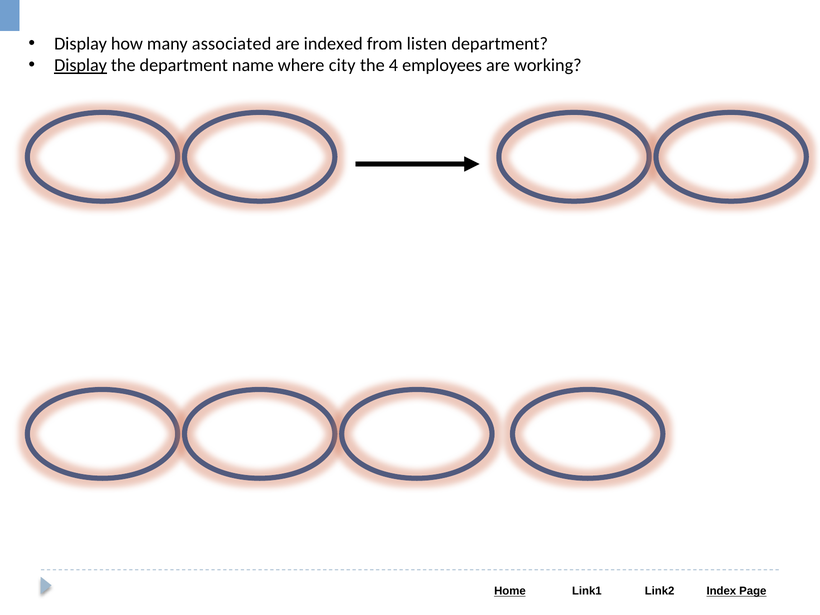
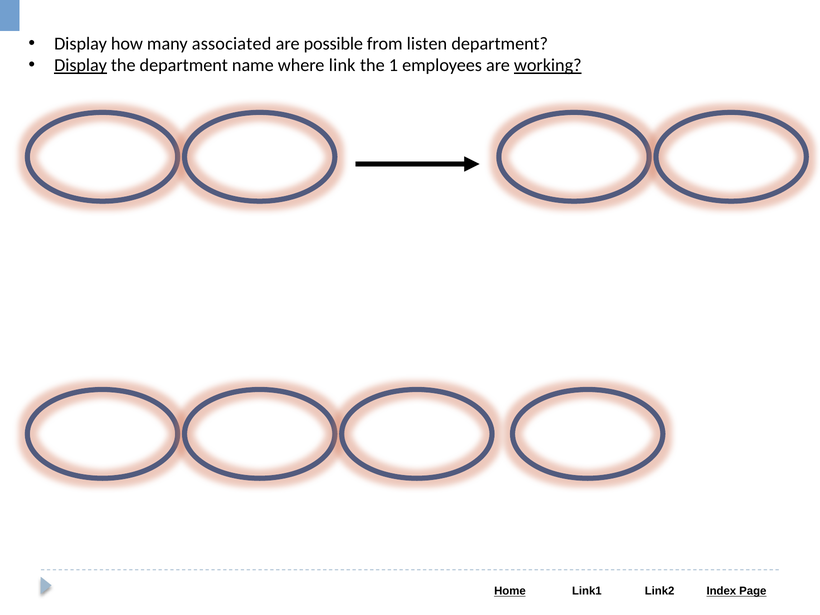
indexed: indexed -> possible
city: city -> link
4: 4 -> 1
working underline: none -> present
